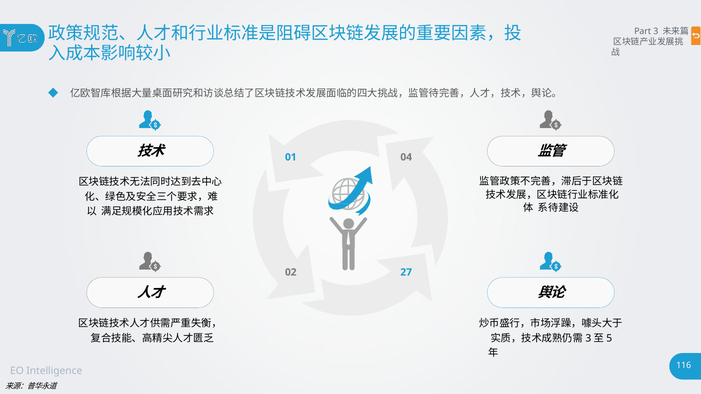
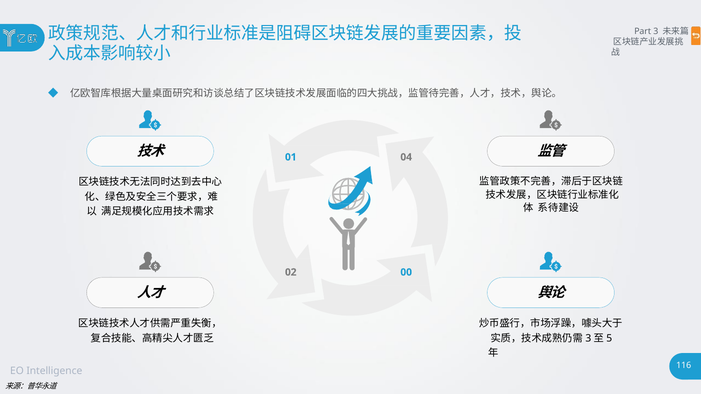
27: 27 -> 00
